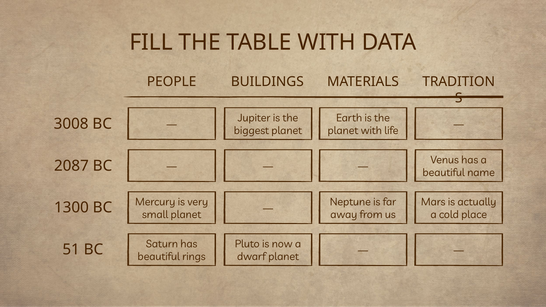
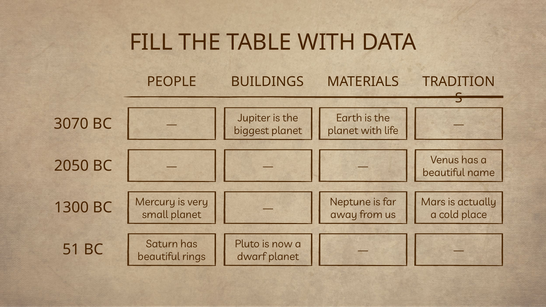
3008: 3008 -> 3070
2087: 2087 -> 2050
